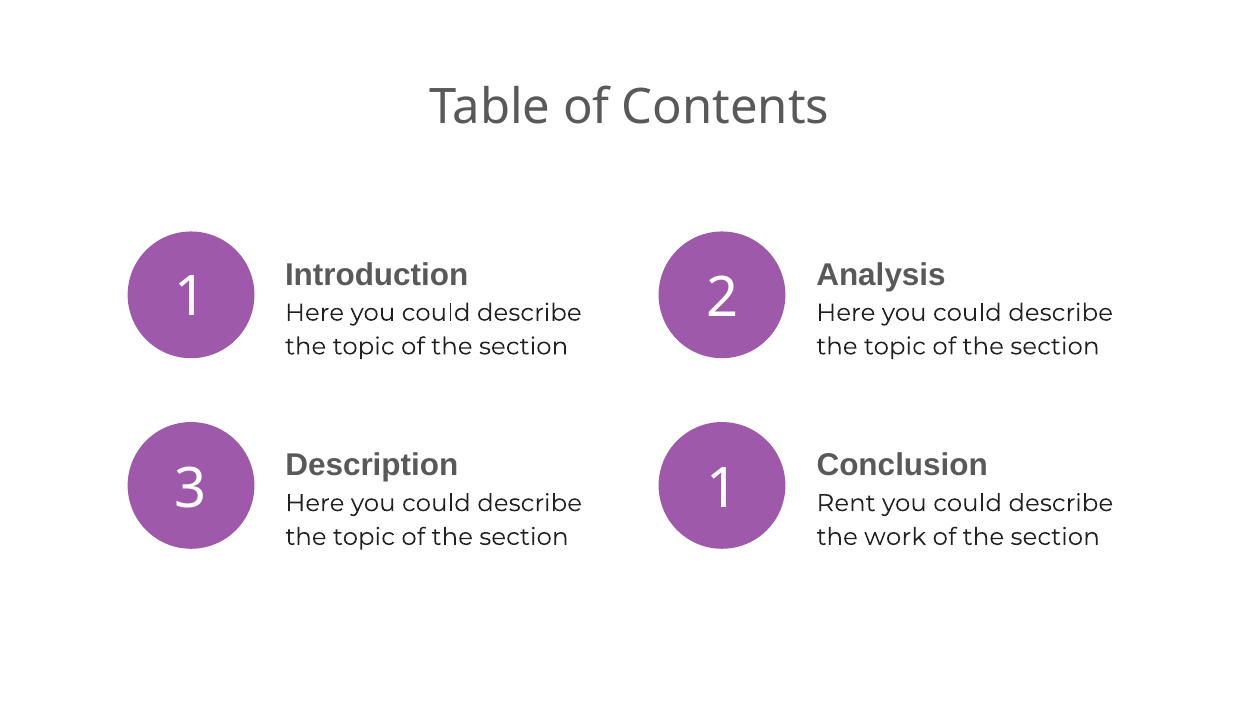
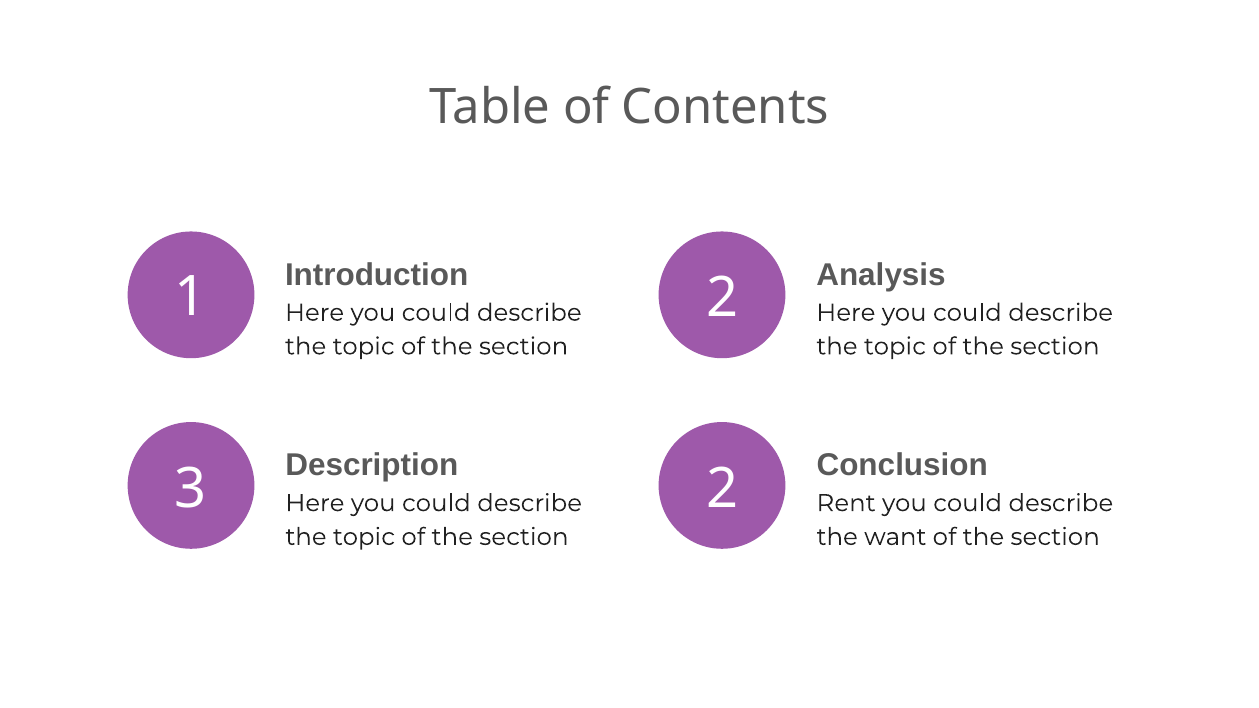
3 1: 1 -> 2
work: work -> want
